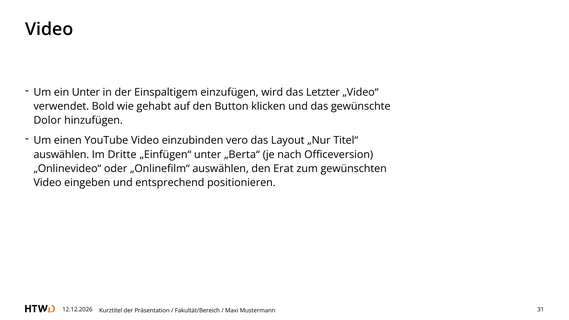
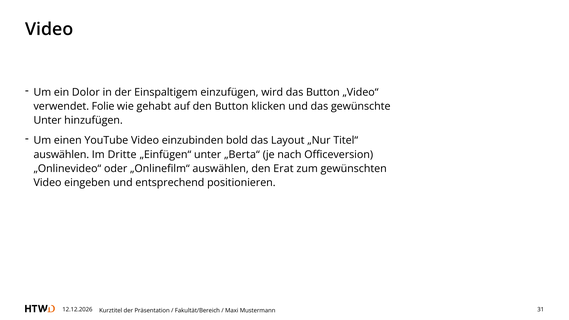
ein Unter: Unter -> Dolor
das Letzter: Letzter -> Button
Bold: Bold -> Folie
Dolor at (47, 120): Dolor -> Unter
vero: vero -> bold
